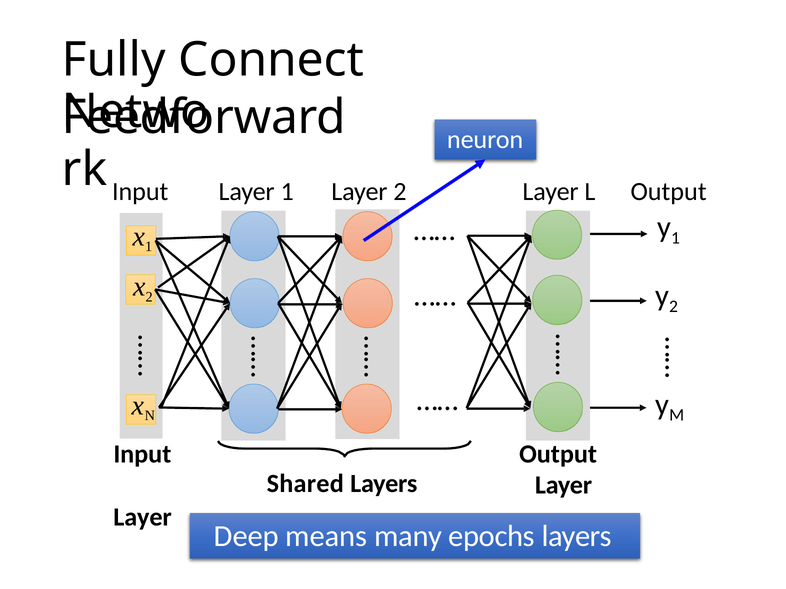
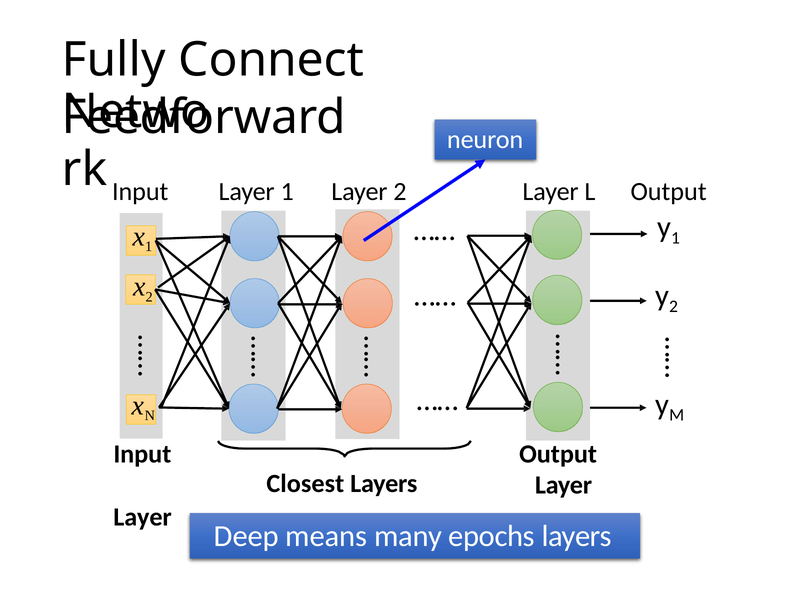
Shared: Shared -> Closest
